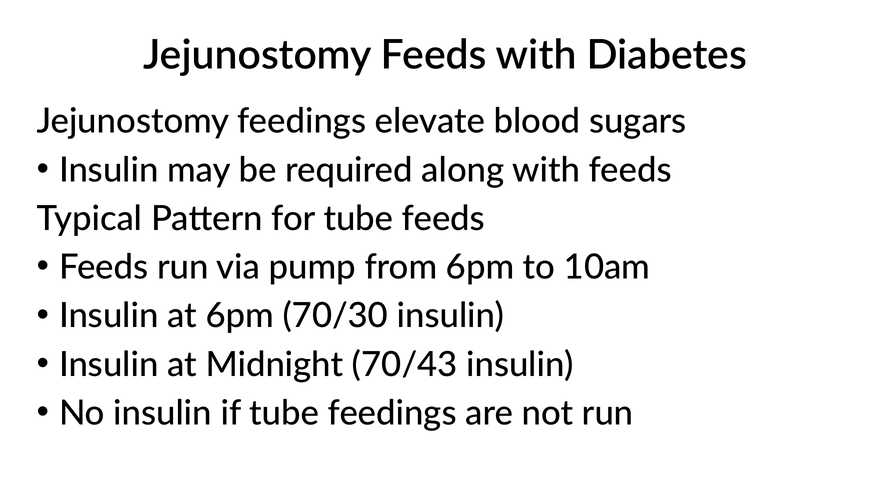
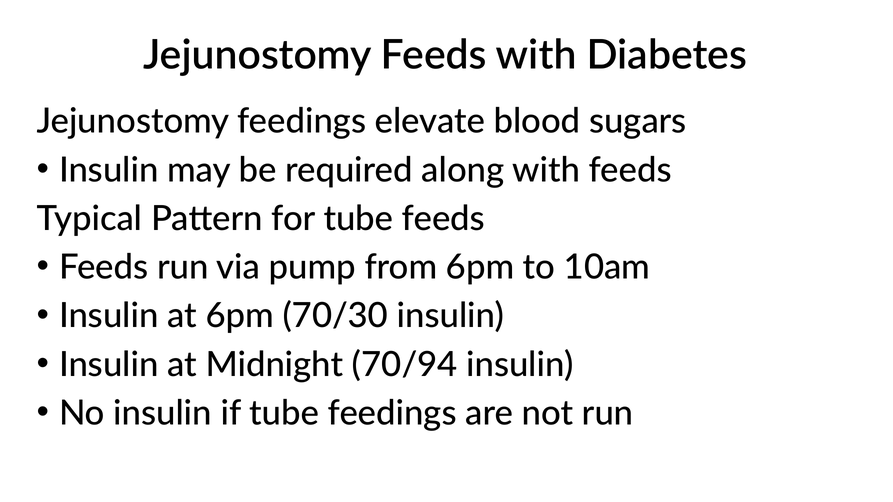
70/43: 70/43 -> 70/94
